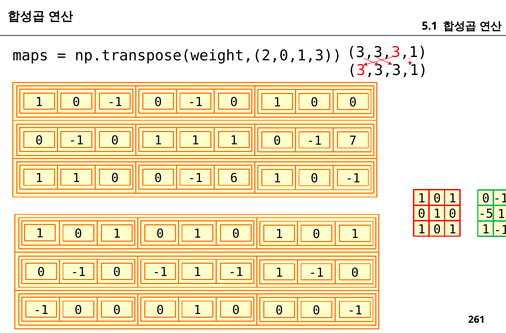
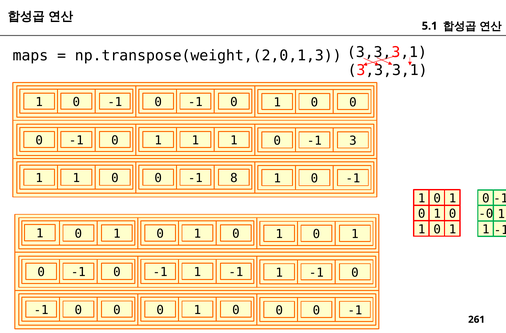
7: 7 -> 3
6: 6 -> 8
-5: -5 -> -0
